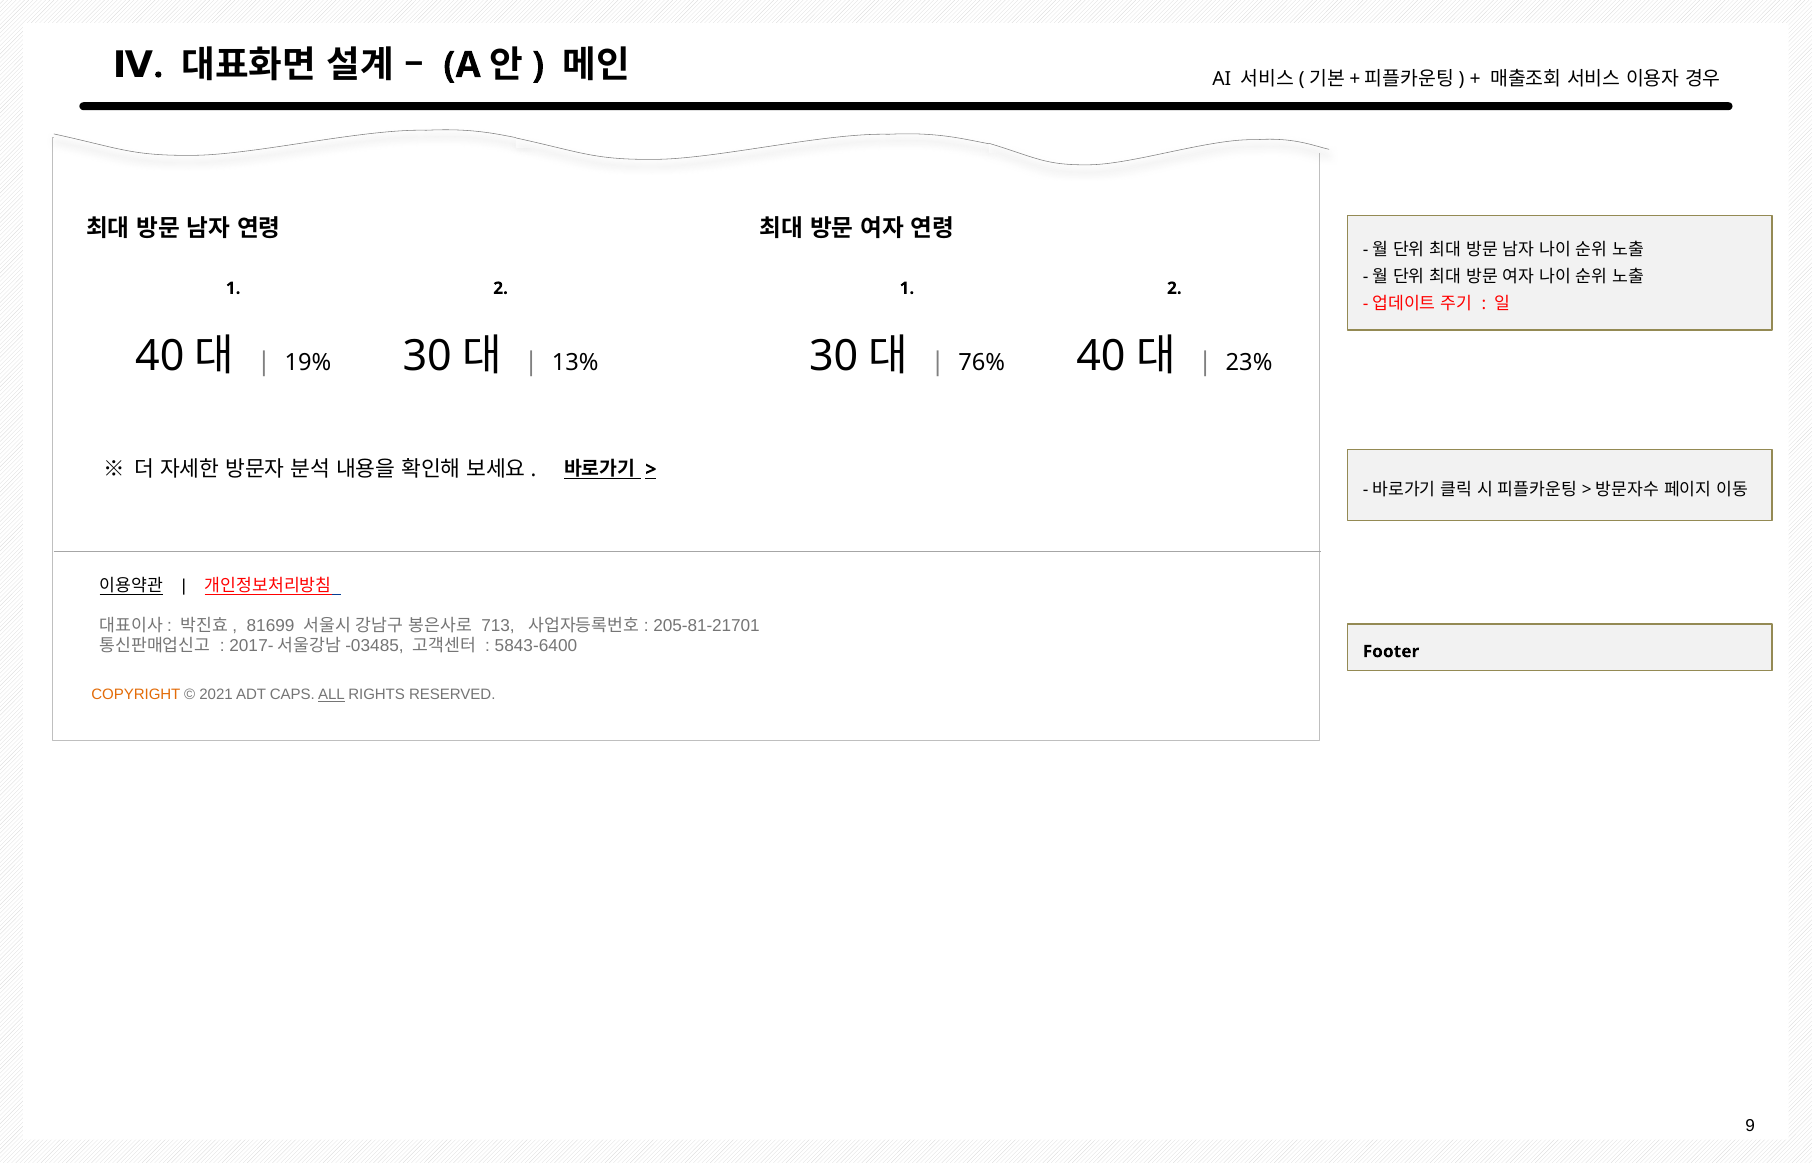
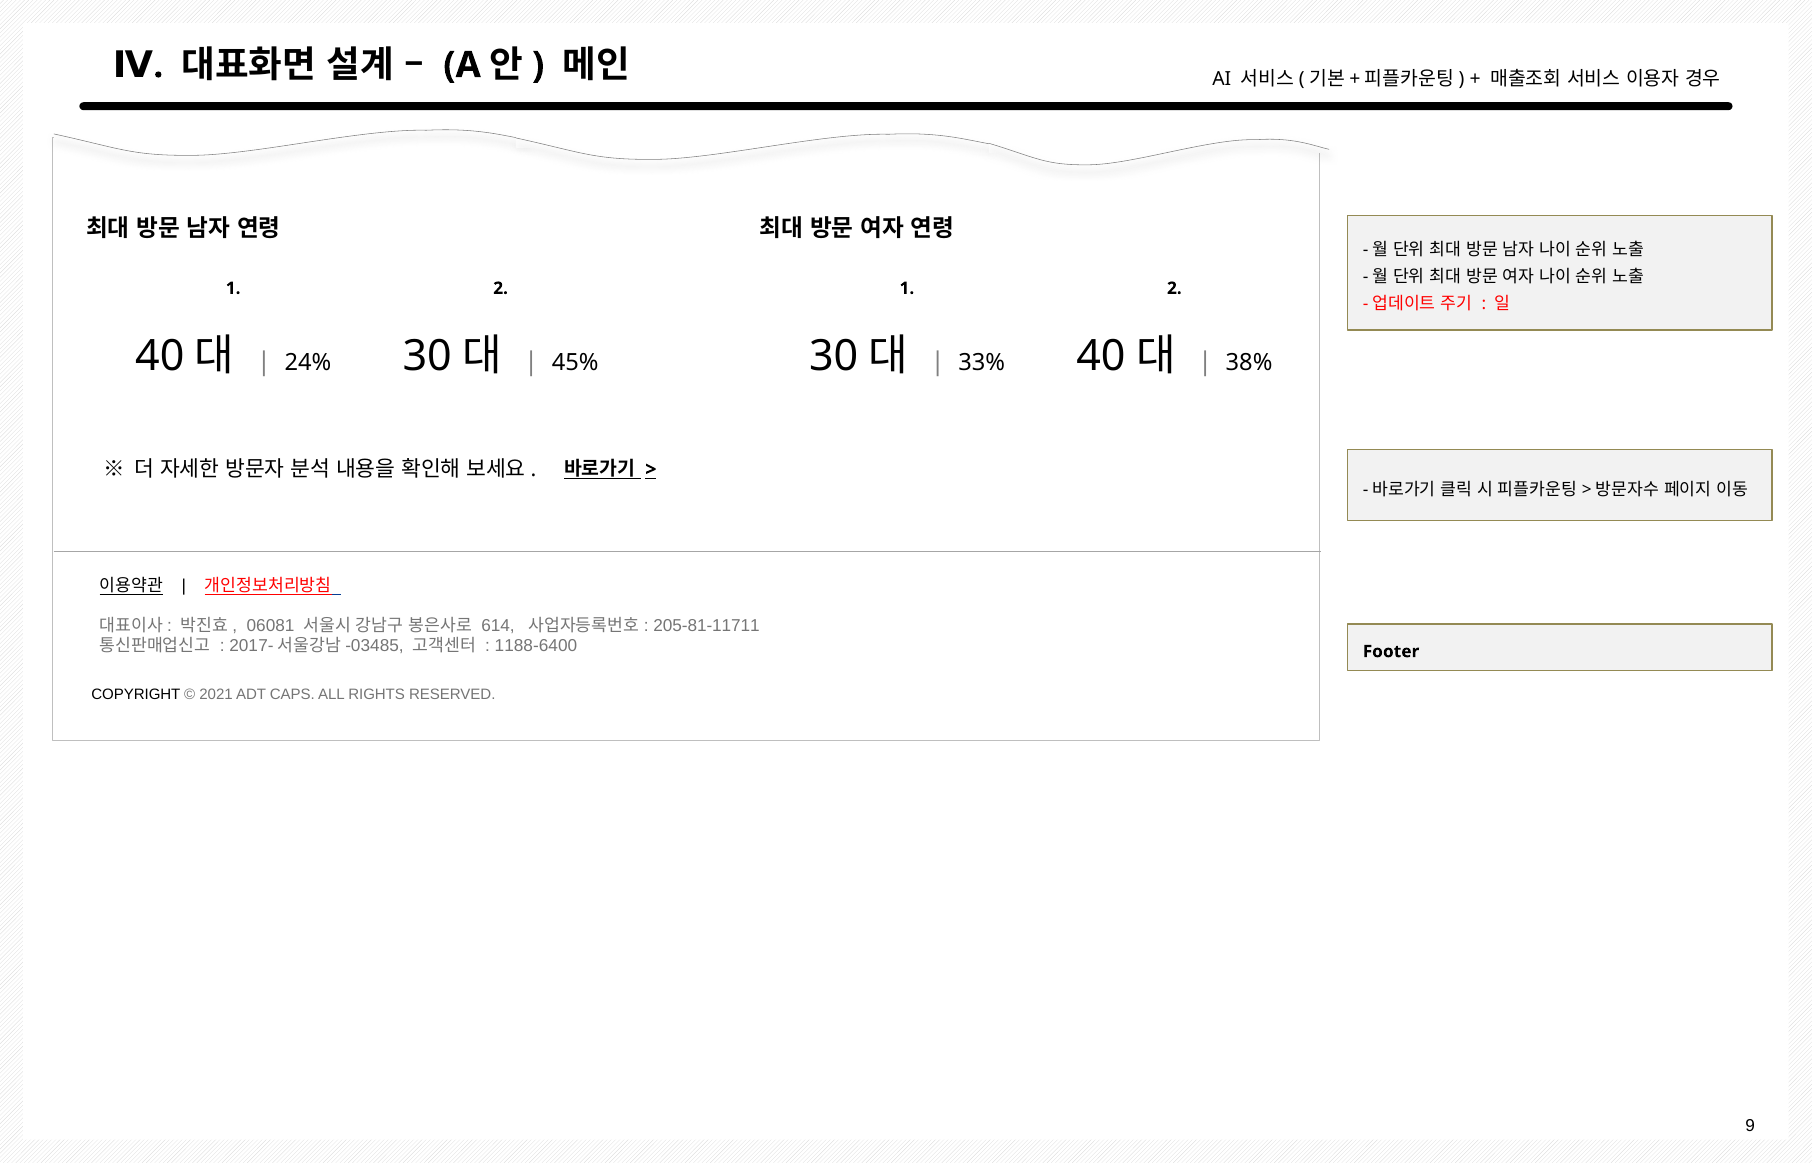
19%: 19% -> 24%
13%: 13% -> 45%
76%: 76% -> 33%
23%: 23% -> 38%
81699: 81699 -> 06081
713: 713 -> 614
205-81-21701: 205-81-21701 -> 205-81-11711
5843-6400: 5843-6400 -> 1188-6400
COPYRIGHT colour: orange -> black
ALL underline: present -> none
